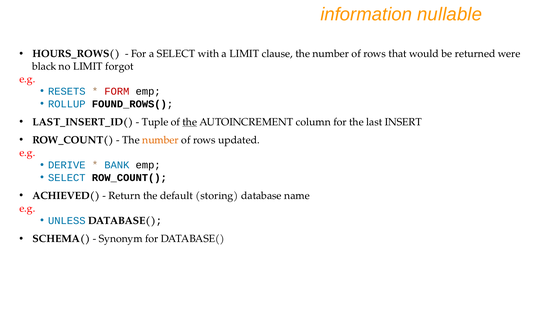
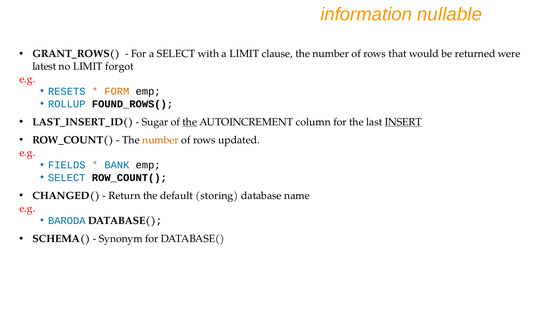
HOURS_ROWS(: HOURS_ROWS( -> GRANT_ROWS(
black: black -> latest
FORM colour: red -> orange
Tuple: Tuple -> Sugar
INSERT underline: none -> present
DERIVE: DERIVE -> FIELDS
ACHIEVED(: ACHIEVED( -> CHANGED(
UNLESS: UNLESS -> BARODA
